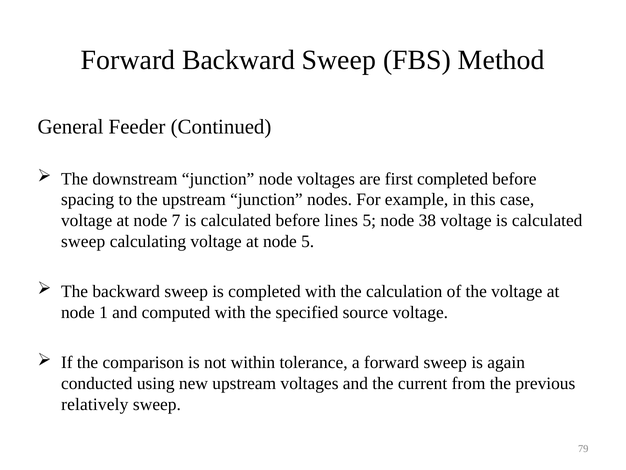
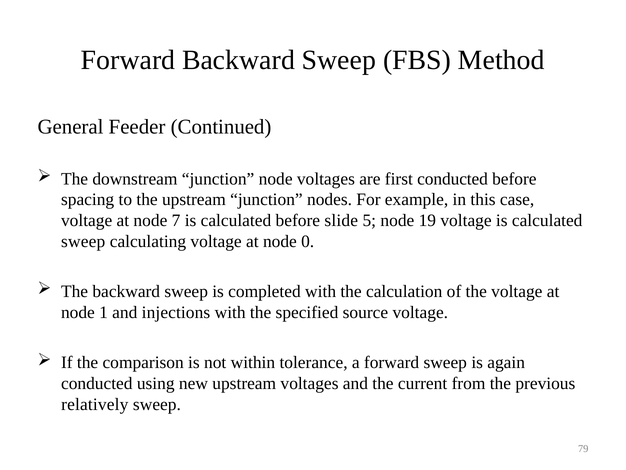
first completed: completed -> conducted
lines: lines -> slide
38: 38 -> 19
node 5: 5 -> 0
computed: computed -> injections
